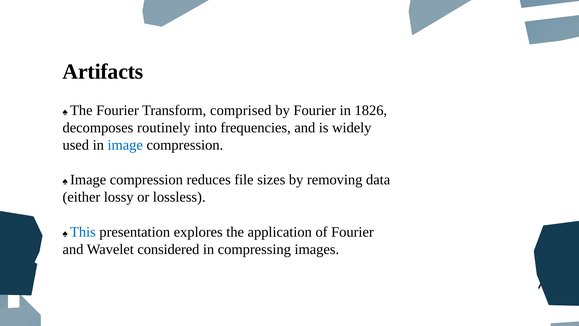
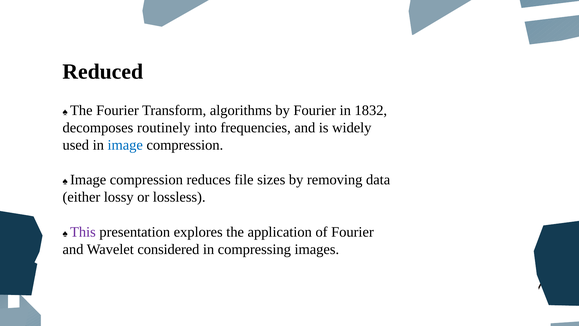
Artifacts: Artifacts -> Reduced
comprised: comprised -> algorithms
1826: 1826 -> 1832
This colour: blue -> purple
